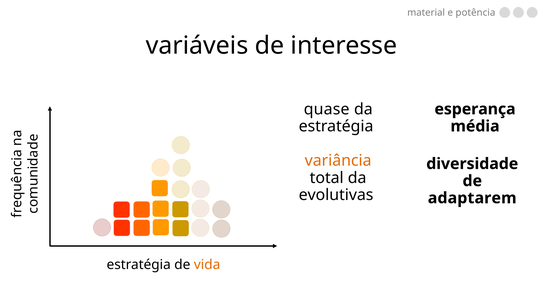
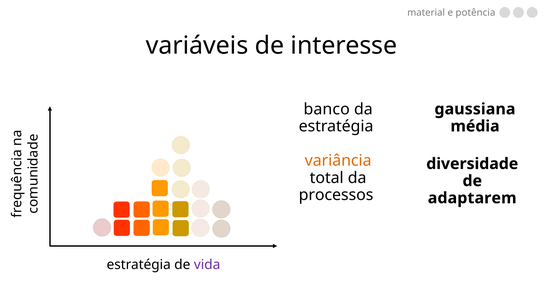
quase: quase -> banco
esperança: esperança -> gaussiana
evolutivas: evolutivas -> processos
vida colour: orange -> purple
